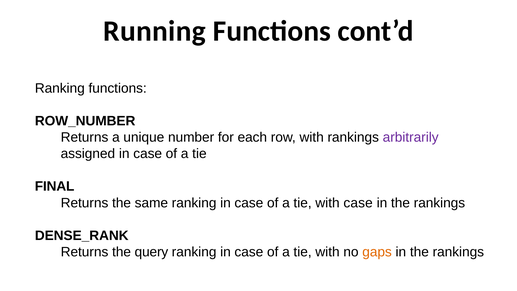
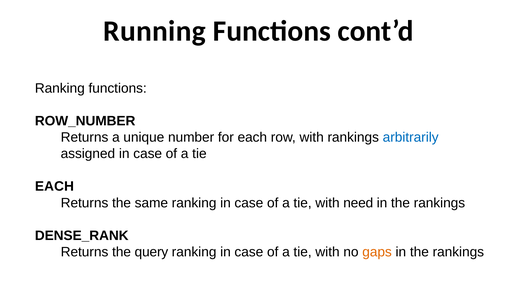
arbitrarily colour: purple -> blue
FINAL at (55, 186): FINAL -> EACH
with case: case -> need
